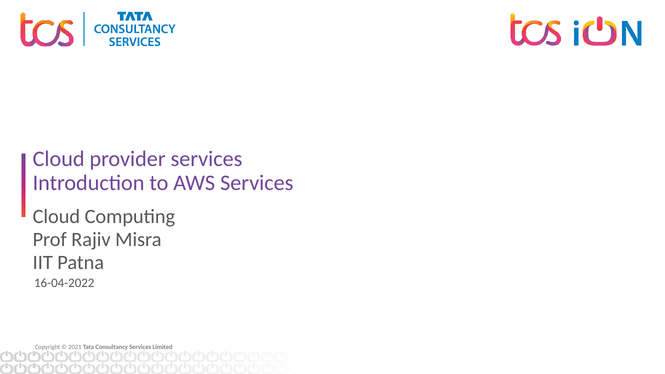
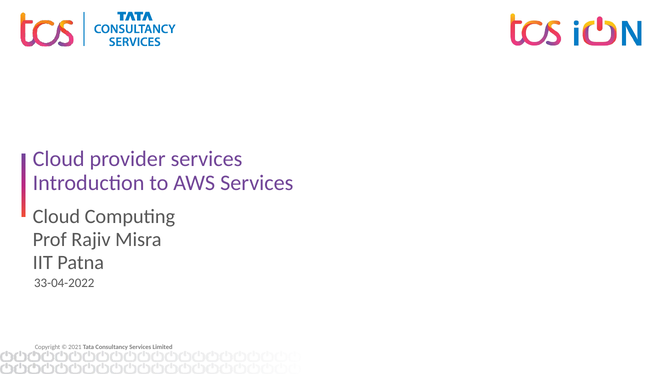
16-04-2022: 16-04-2022 -> 33-04-2022
